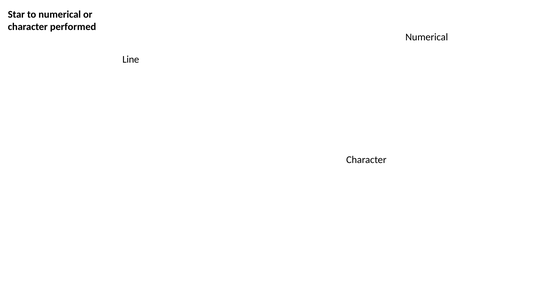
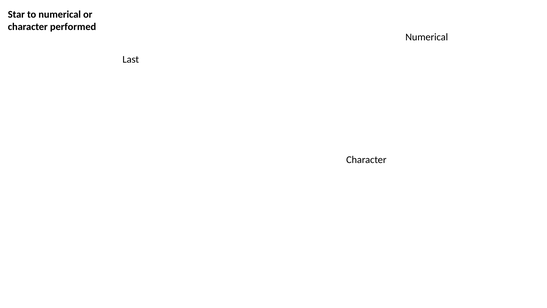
Line: Line -> Last
